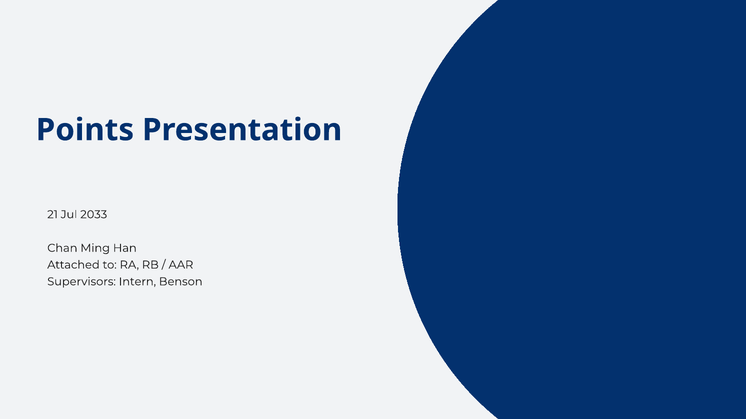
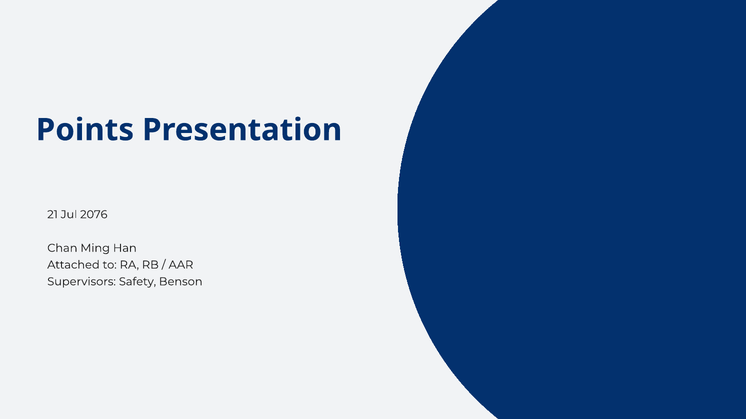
2033: 2033 -> 2076
Intern: Intern -> Safety
